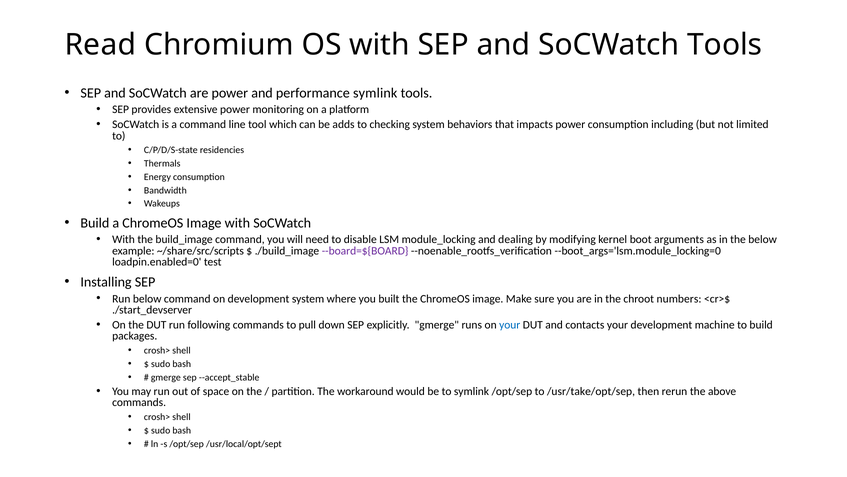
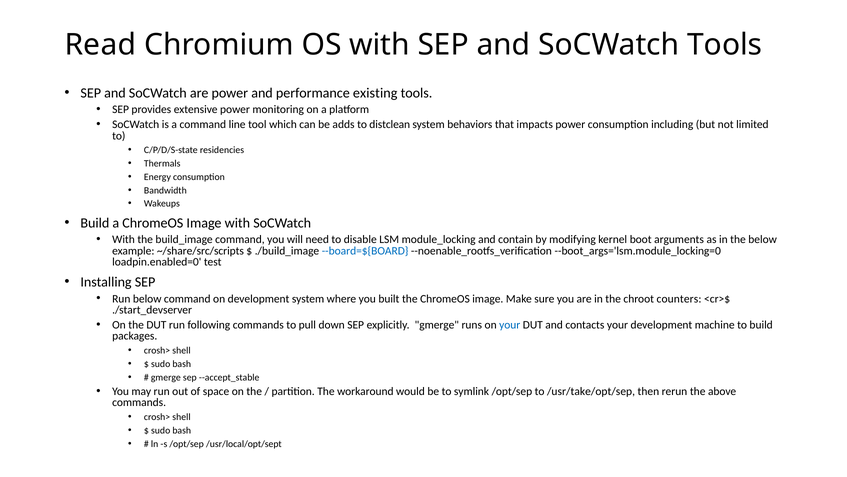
performance symlink: symlink -> existing
checking: checking -> distclean
dealing: dealing -> contain
--board=${BOARD colour: purple -> blue
numbers: numbers -> counters
